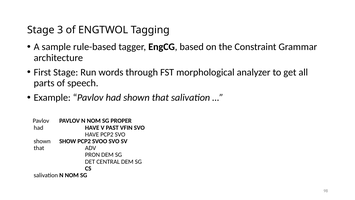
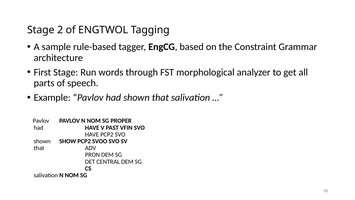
3: 3 -> 2
